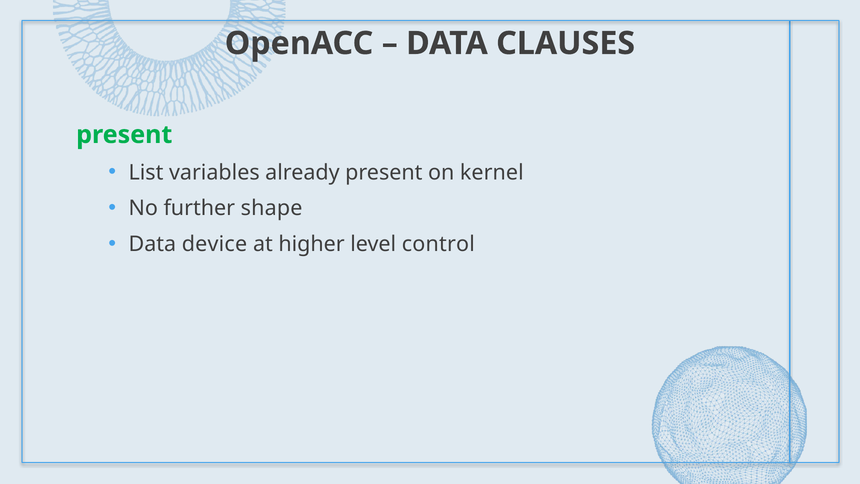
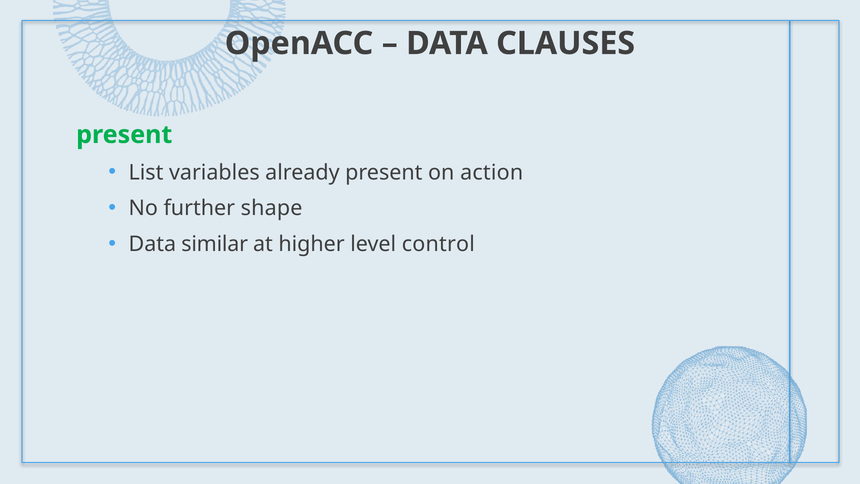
kernel: kernel -> action
device: device -> similar
